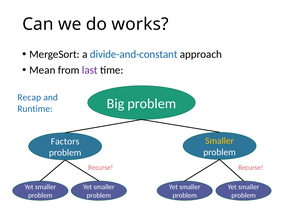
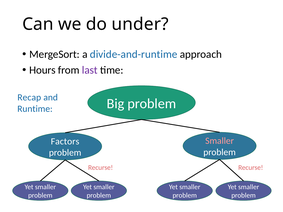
works: works -> under
divide-and-constant: divide-and-constant -> divide-and-runtime
Mean: Mean -> Hours
Smaller at (220, 141) colour: yellow -> pink
